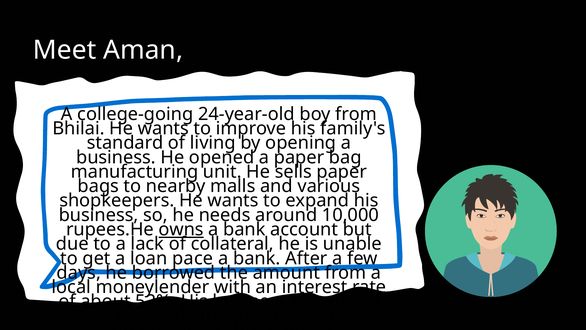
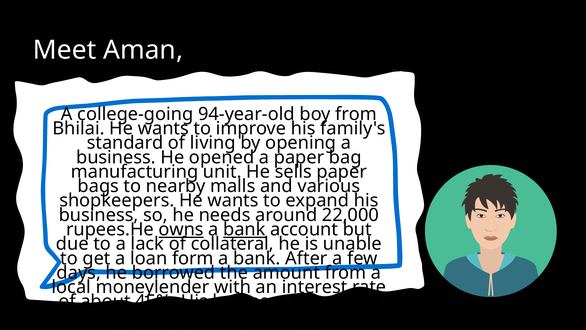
24-year-old: 24-year-old -> 94-year-old
10,000: 10,000 -> 22,000
bank at (244, 229) underline: none -> present
pace: pace -> form
52%: 52% -> 45%
